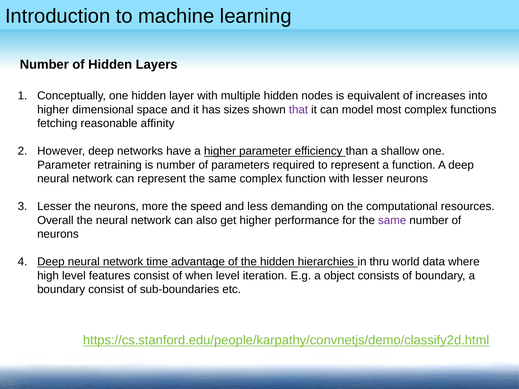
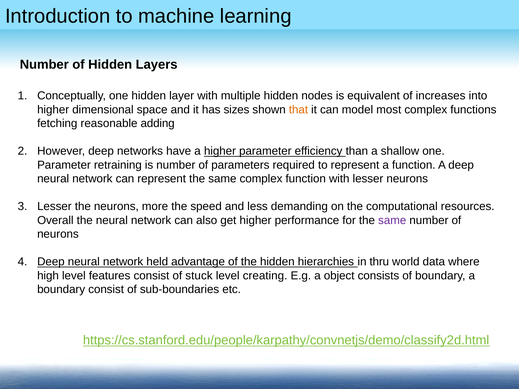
that colour: purple -> orange
affinity: affinity -> adding
time: time -> held
when: when -> stuck
iteration: iteration -> creating
